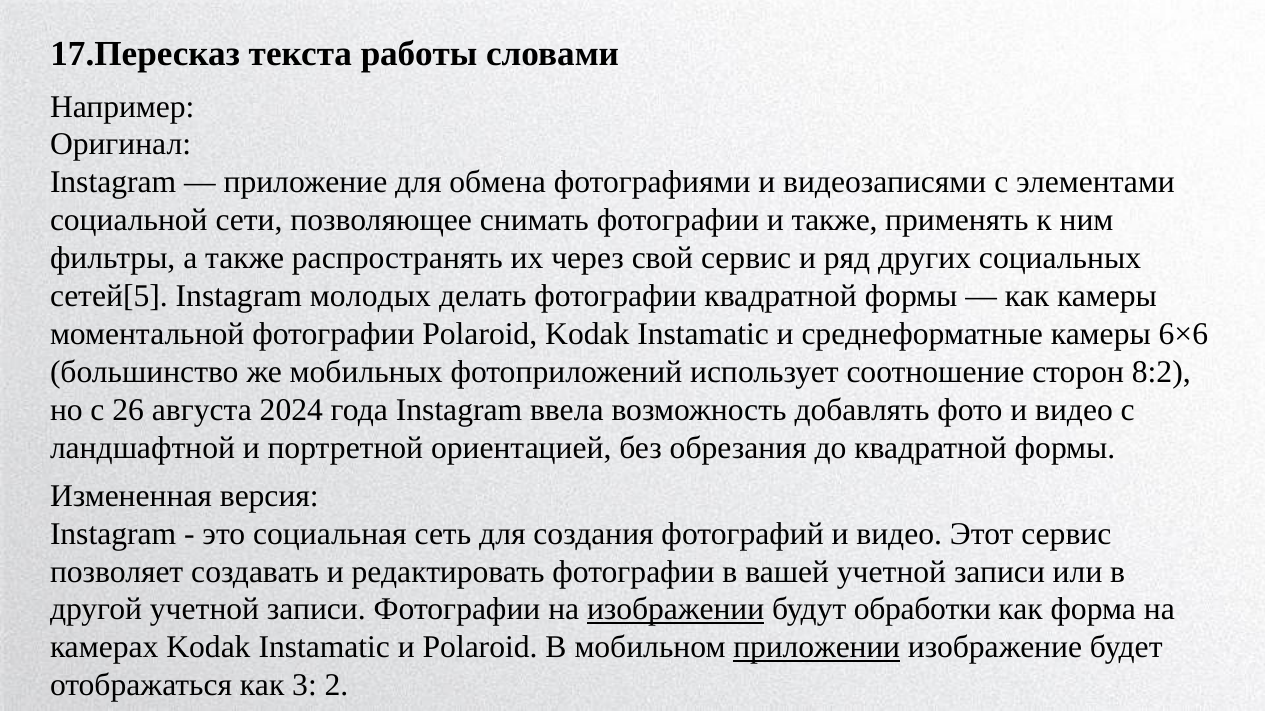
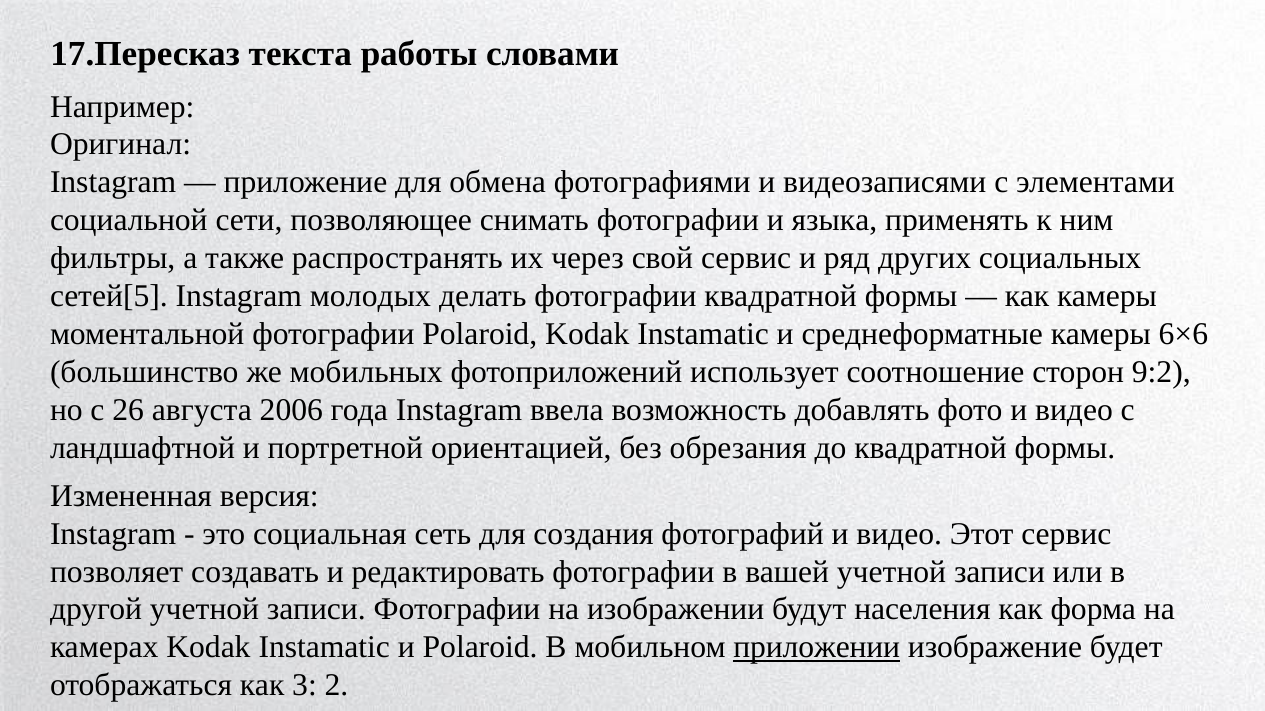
и также: также -> языка
8:2: 8:2 -> 9:2
2024: 2024 -> 2006
изображении underline: present -> none
обработки: обработки -> населения
